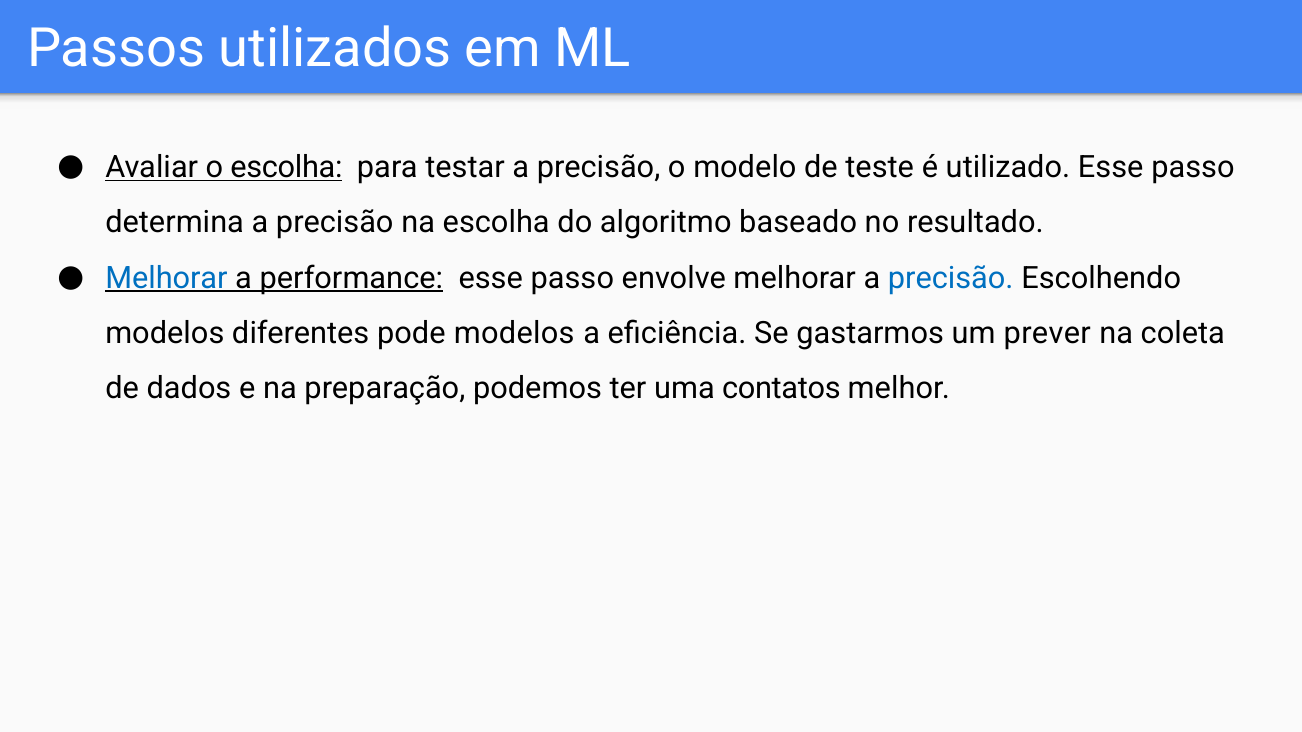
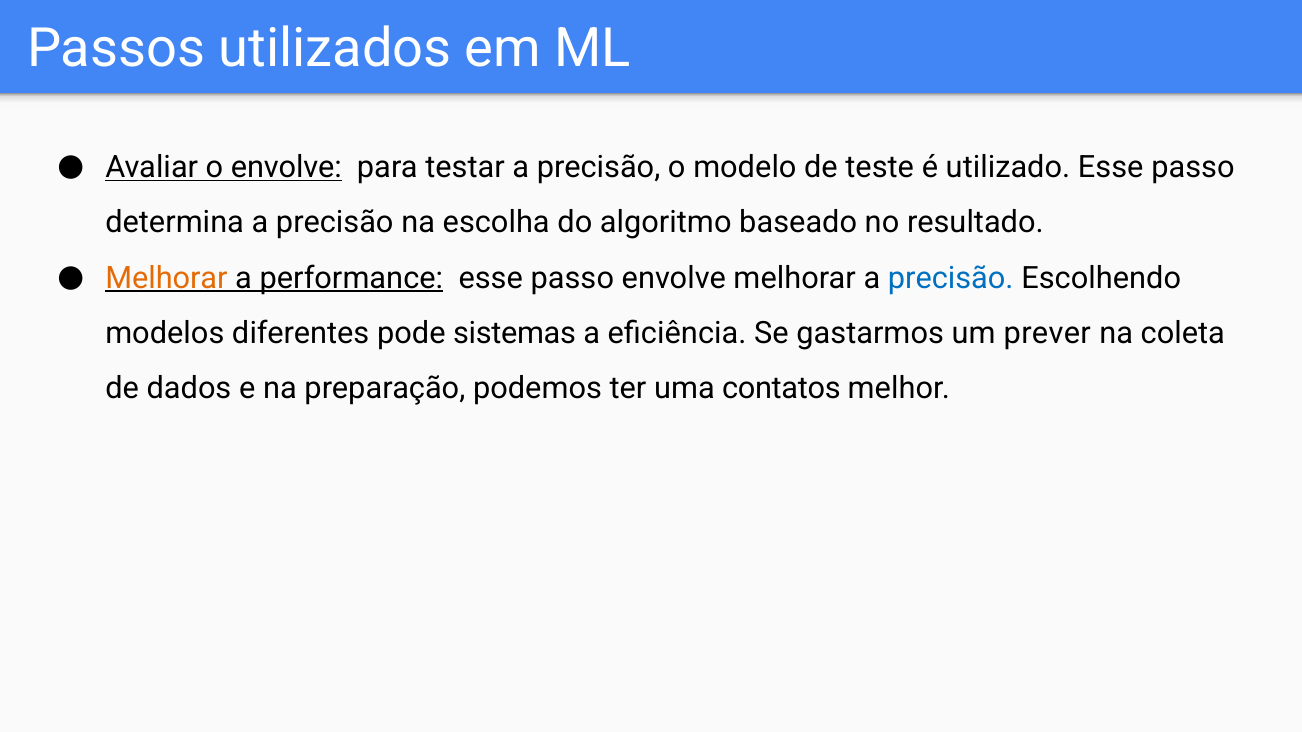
o escolha: escolha -> envolve
Melhorar at (166, 278) colour: blue -> orange
pode modelos: modelos -> sistemas
